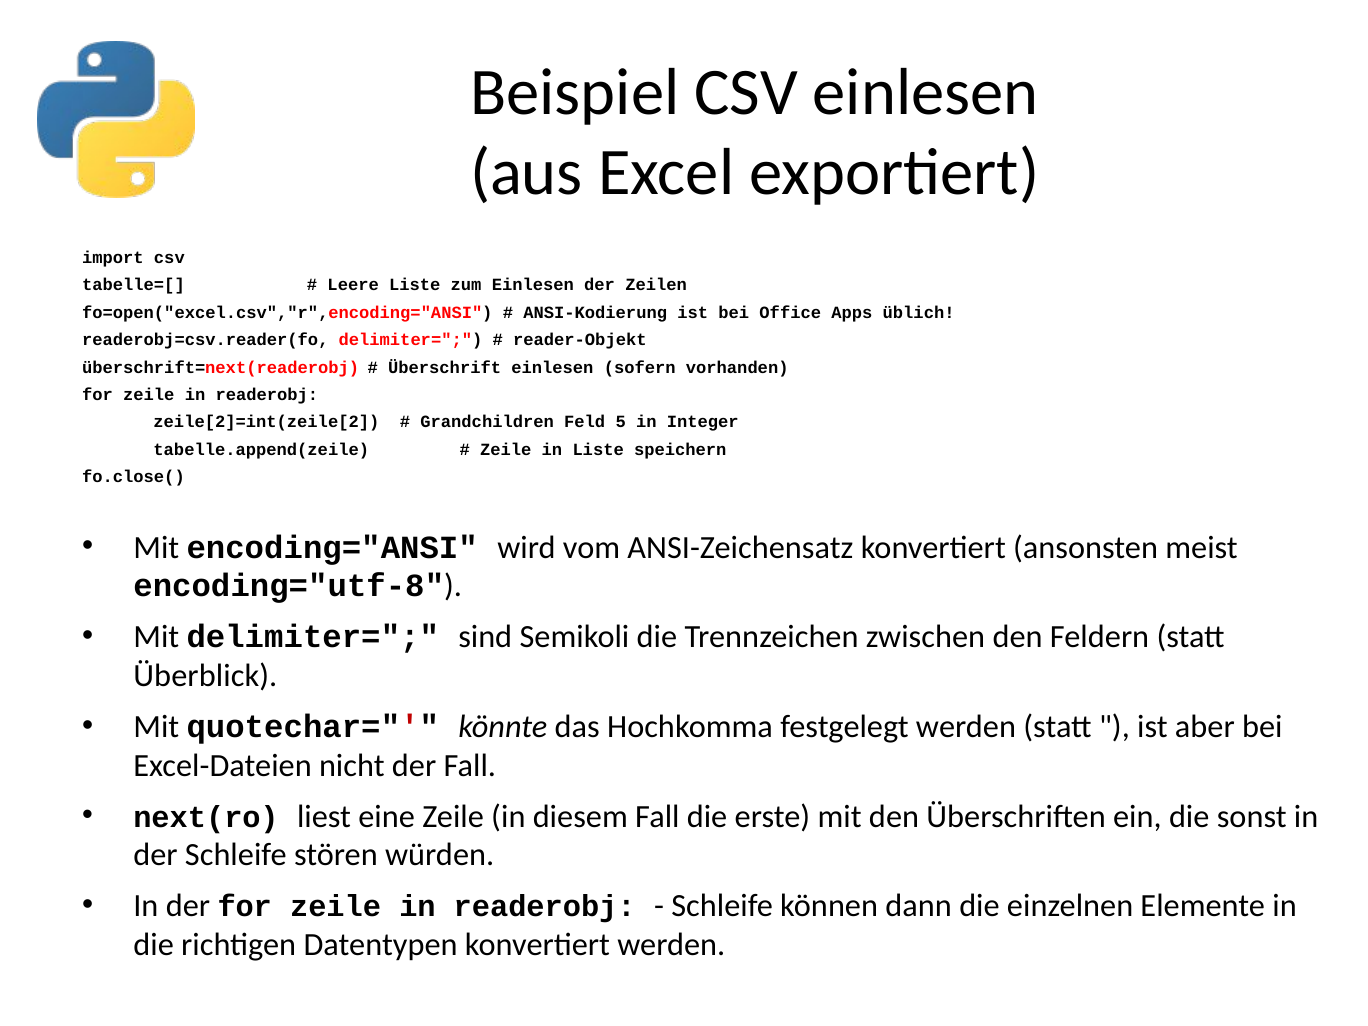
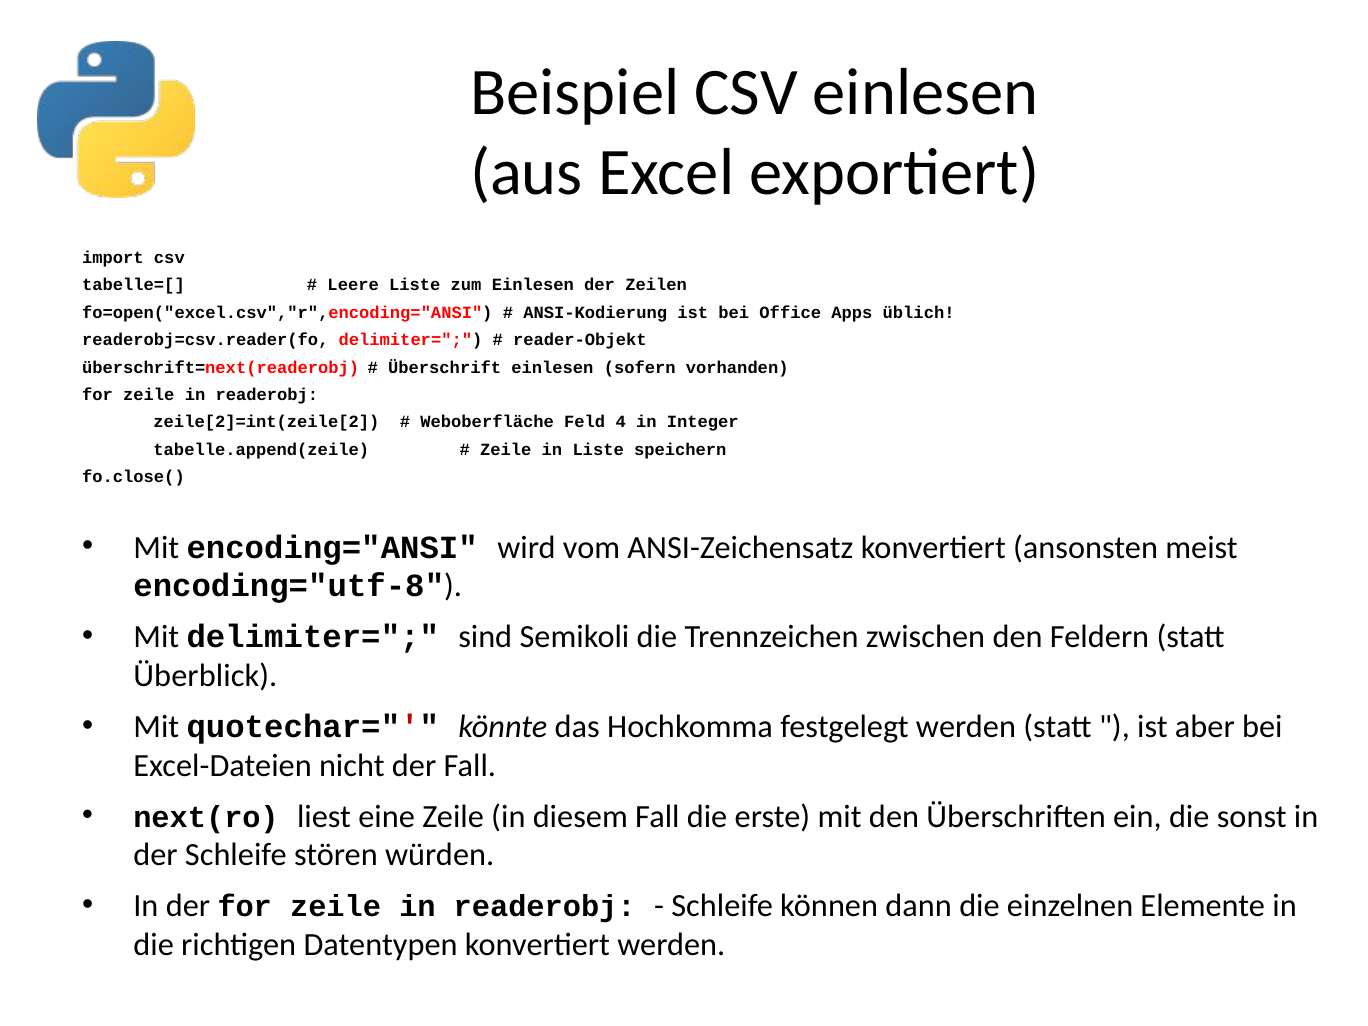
Grandchildren: Grandchildren -> Weboberfläche
5: 5 -> 4
